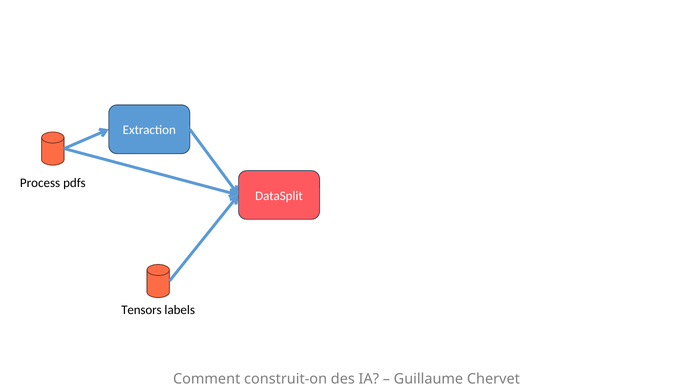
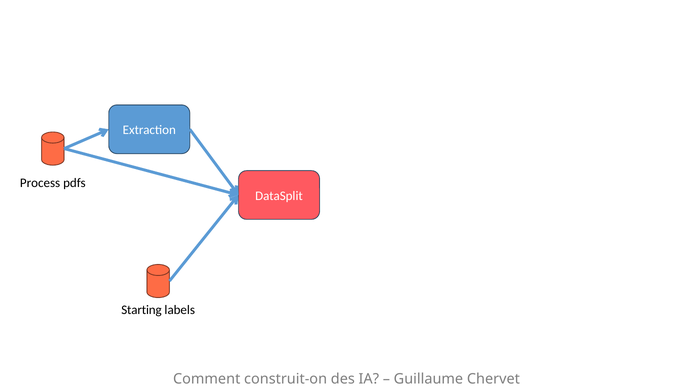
Tensors: Tensors -> Starting
